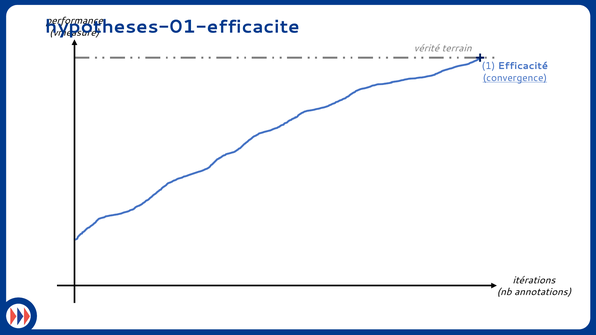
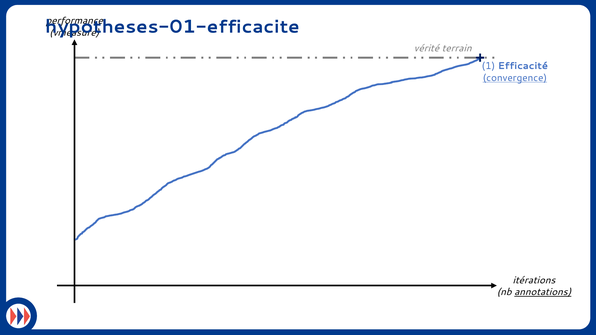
annotations underline: none -> present
